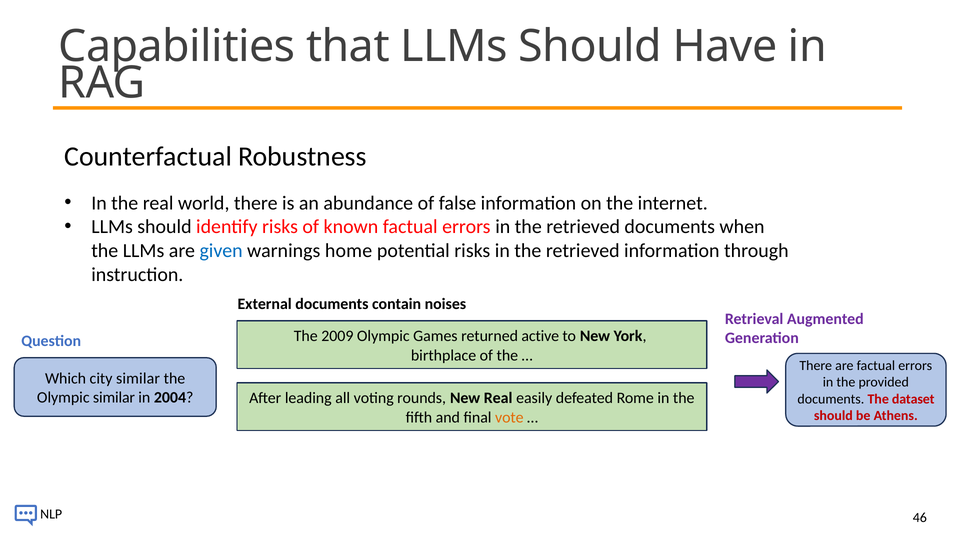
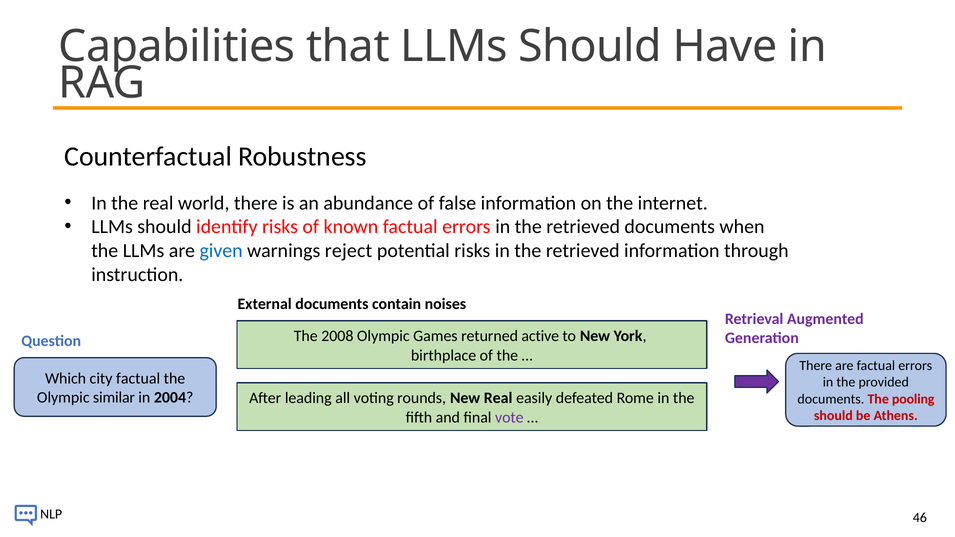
home: home -> reject
2009: 2009 -> 2008
city similar: similar -> factual
dataset: dataset -> pooling
vote colour: orange -> purple
